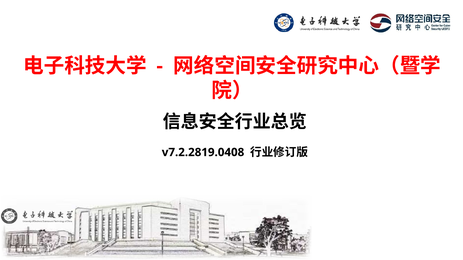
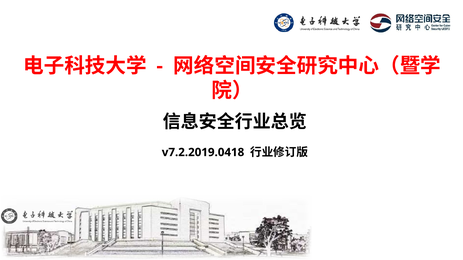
v7.2.2819.0408: v7.2.2819.0408 -> v7.2.2019.0418
